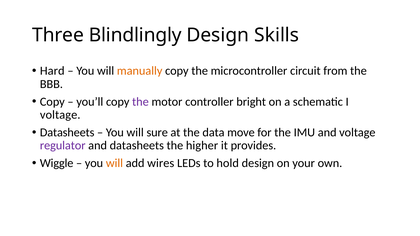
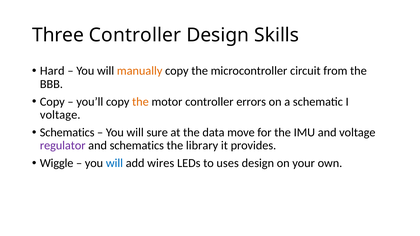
Three Blindlingly: Blindlingly -> Controller
the at (140, 102) colour: purple -> orange
bright: bright -> errors
Datasheets at (67, 133): Datasheets -> Schematics
and datasheets: datasheets -> schematics
higher: higher -> library
will at (114, 163) colour: orange -> blue
hold: hold -> uses
